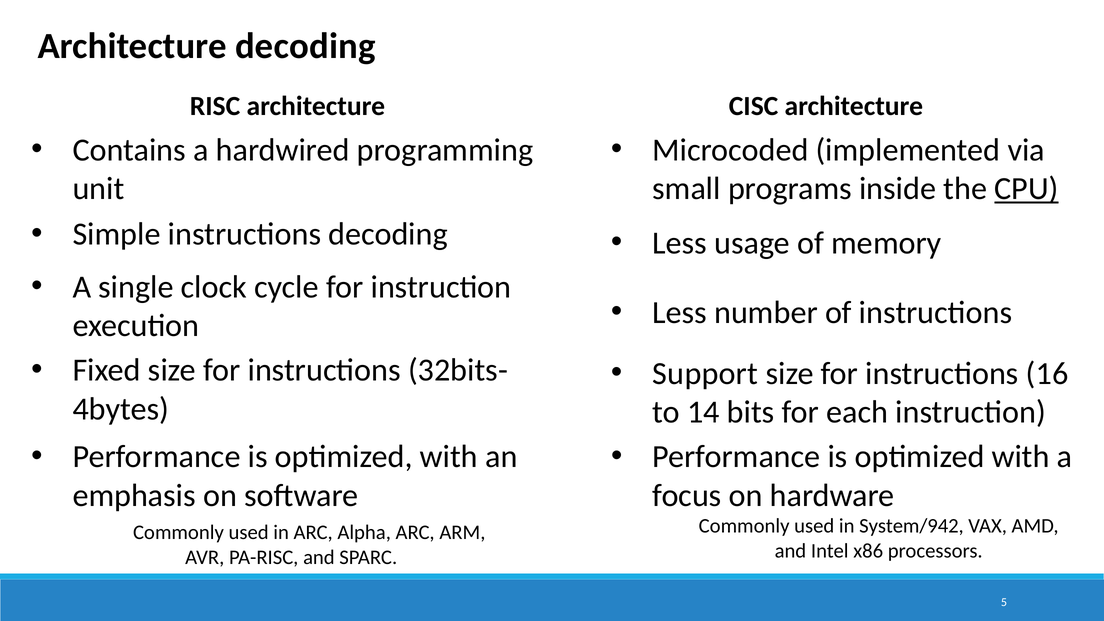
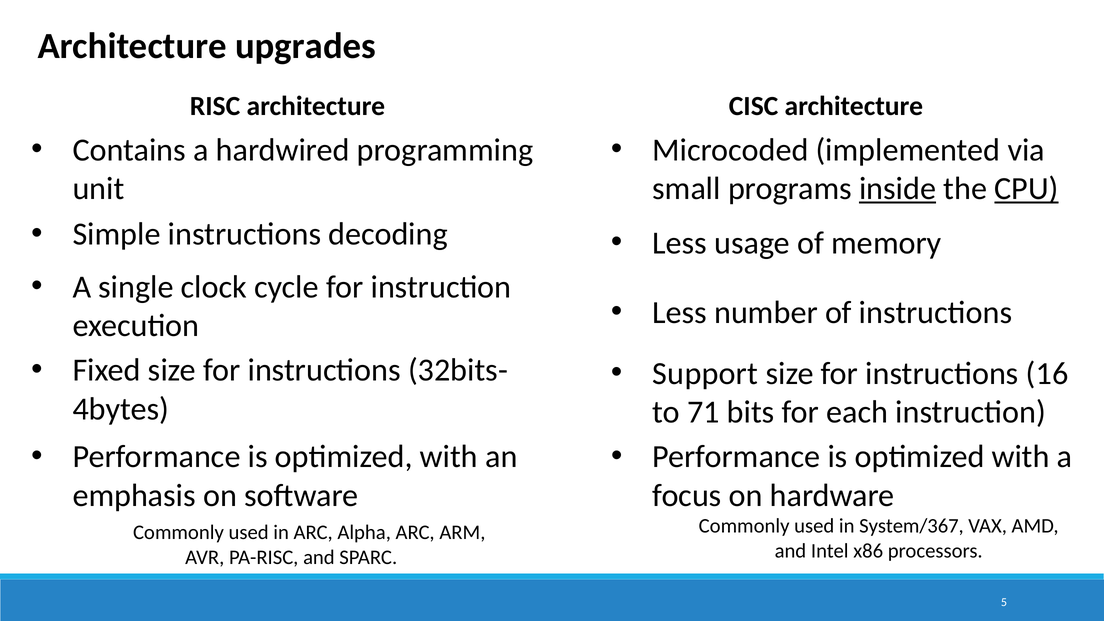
Architecture decoding: decoding -> upgrades
inside underline: none -> present
14: 14 -> 71
System/942: System/942 -> System/367
